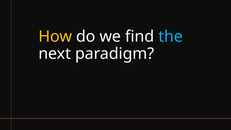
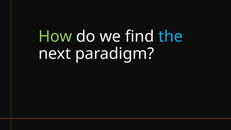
How colour: yellow -> light green
